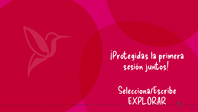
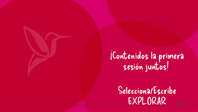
¡Protegidas: ¡Protegidas -> ¡Contenidos
